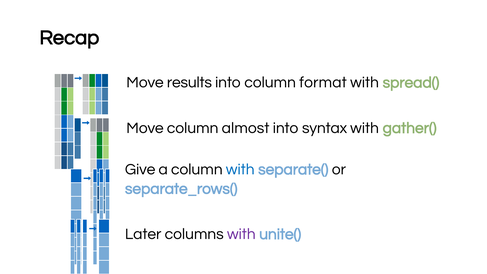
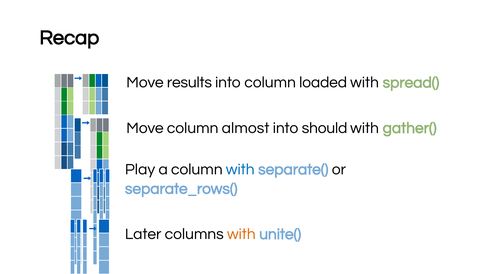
format: format -> loaded
syntax: syntax -> should
Give: Give -> Play
with at (241, 234) colour: purple -> orange
